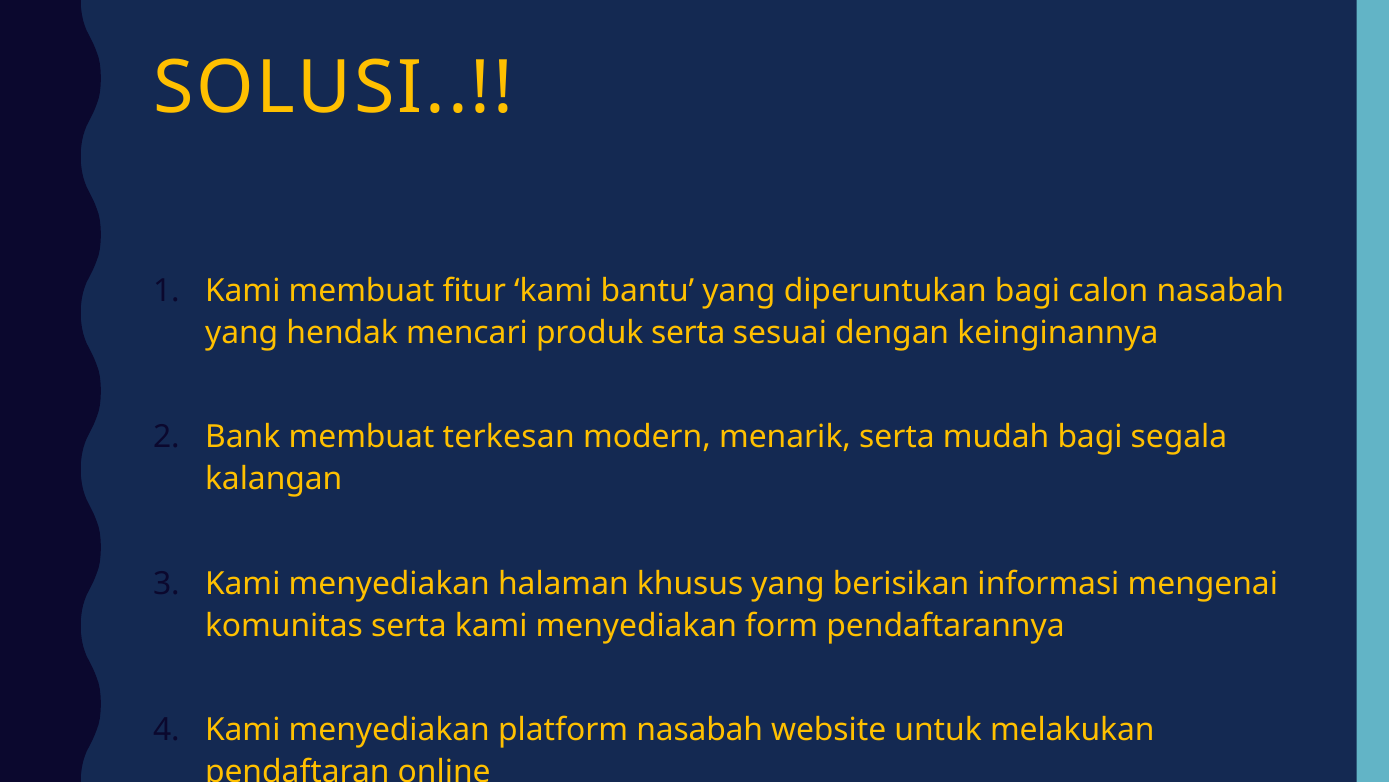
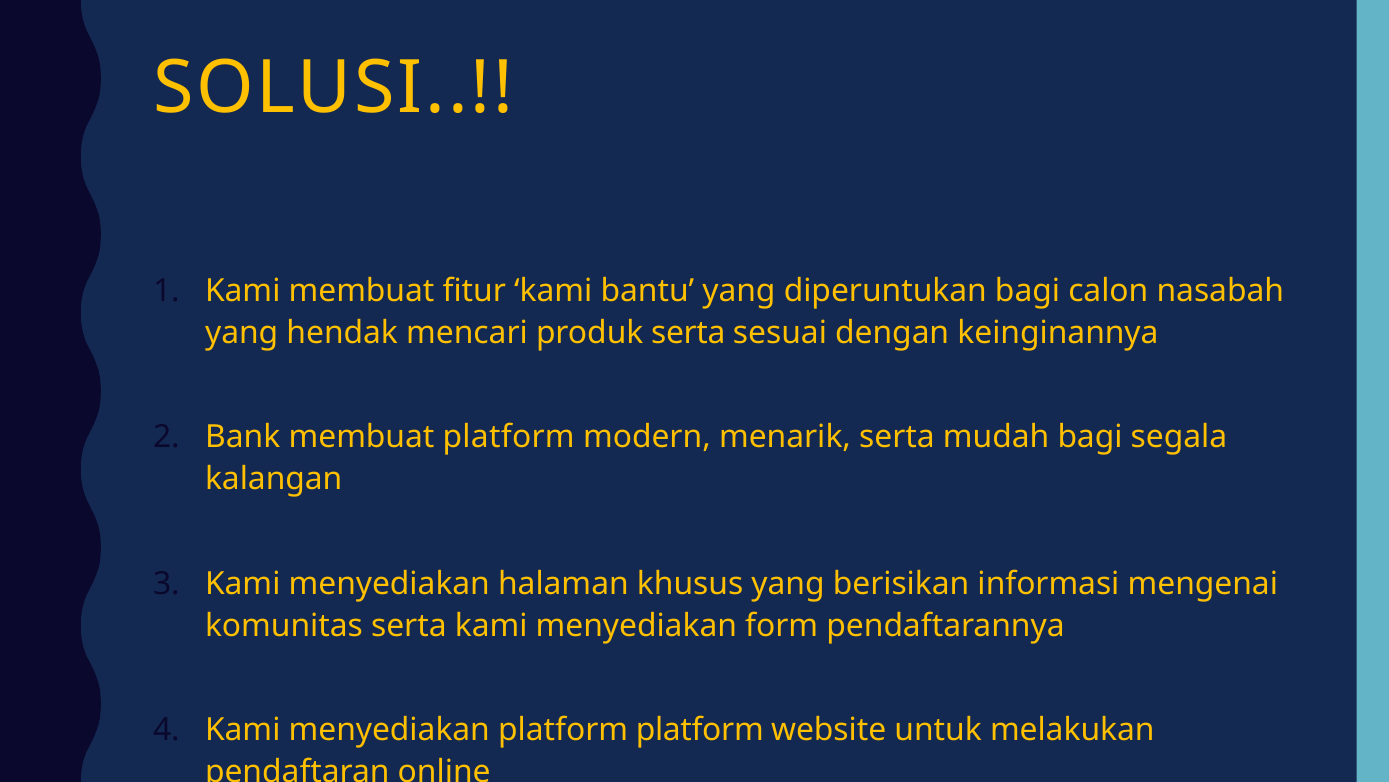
membuat terkesan: terkesan -> platform
platform nasabah: nasabah -> platform
